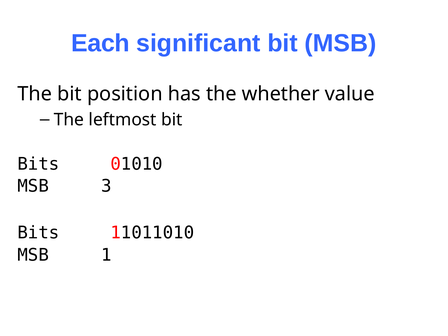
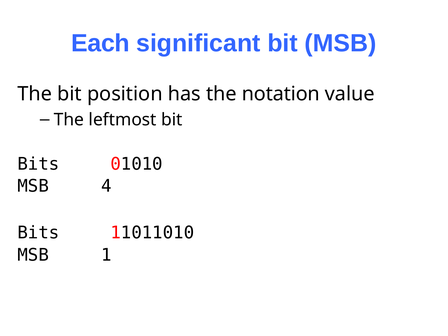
whether: whether -> notation
3: 3 -> 4
